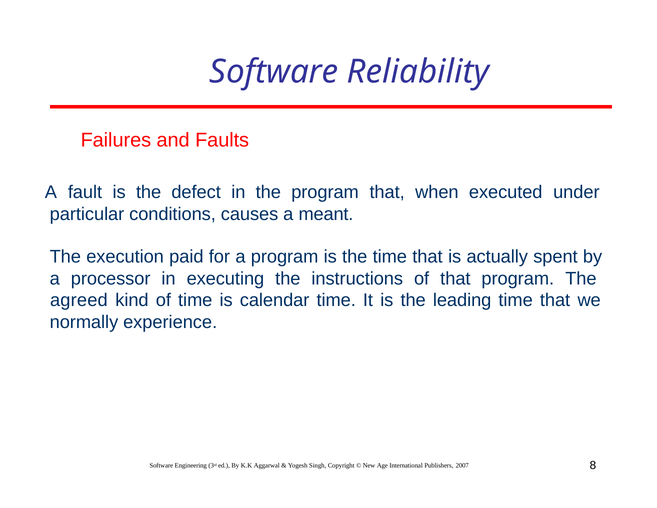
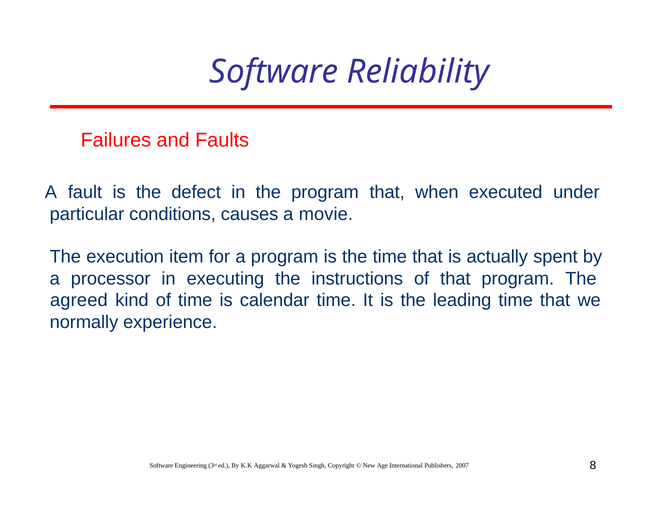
meant: meant -> movie
paid: paid -> item
